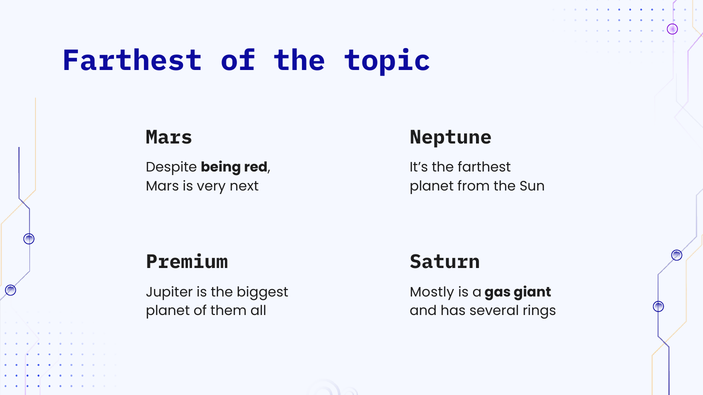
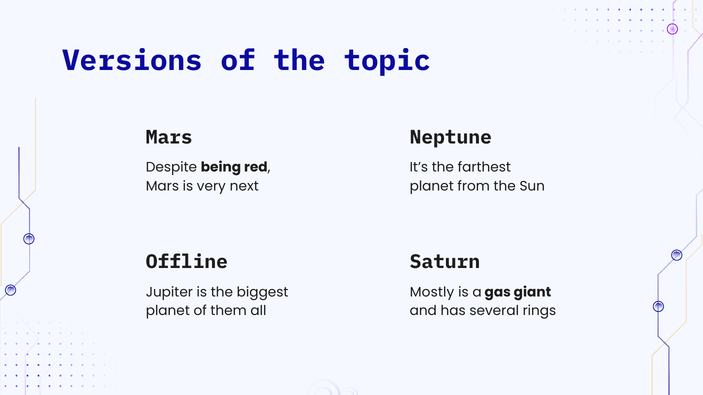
Farthest at (133, 61): Farthest -> Versions
Premium: Premium -> Offline
